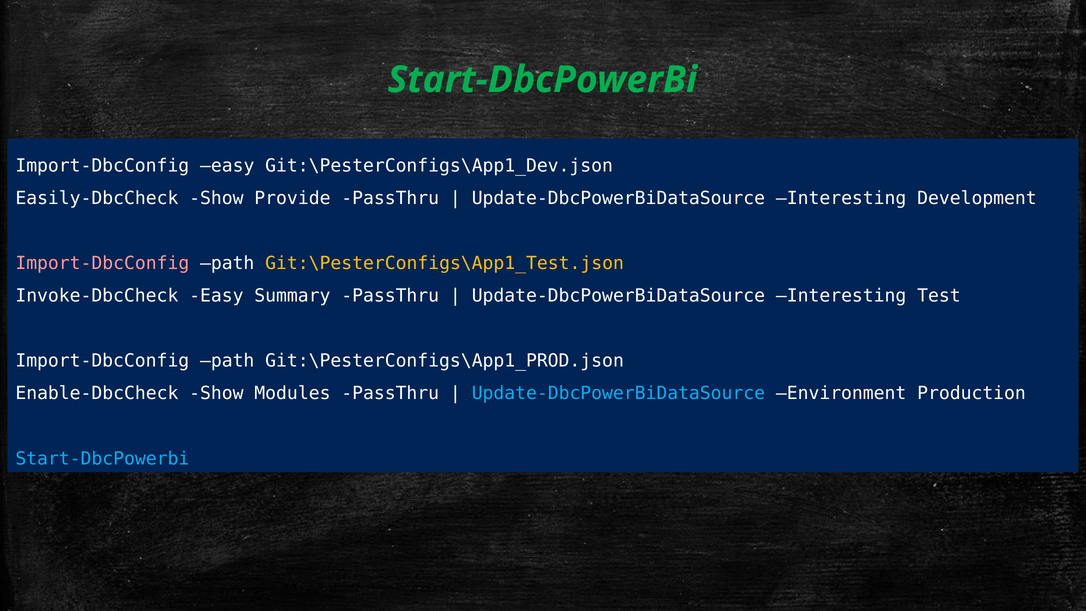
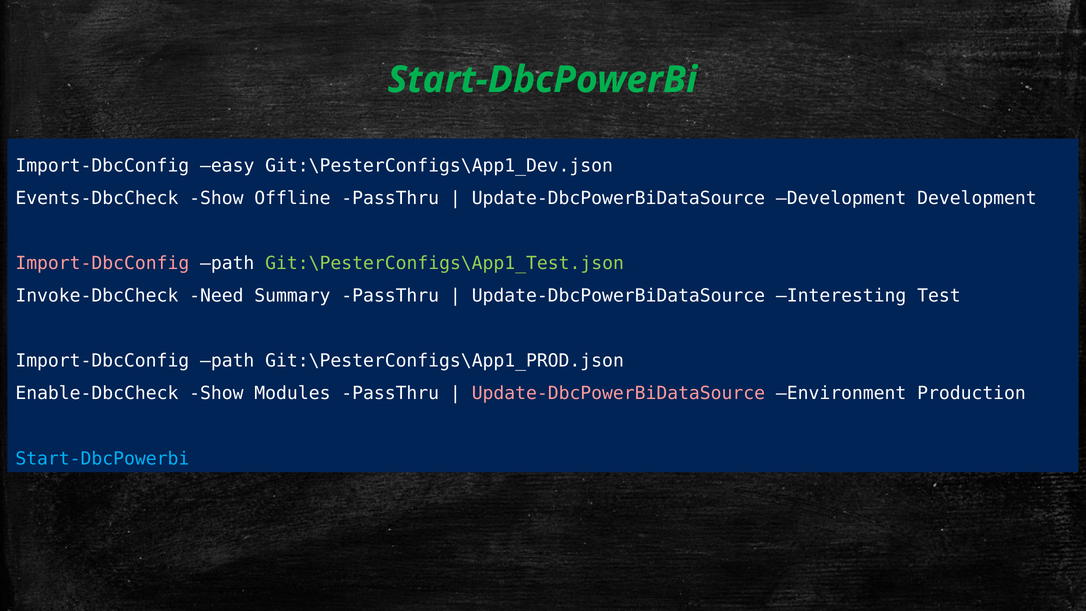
Easily-DbcCheck: Easily-DbcCheck -> Events-DbcCheck
Provide: Provide -> Offline
Interesting at (841, 198): Interesting -> Development
Git:\PesterConfigs\App1_Test.json colour: yellow -> light green
Invoke-DbcCheck Easy: Easy -> Need
Update-DbcPowerBiDataSource at (618, 393) colour: light blue -> pink
